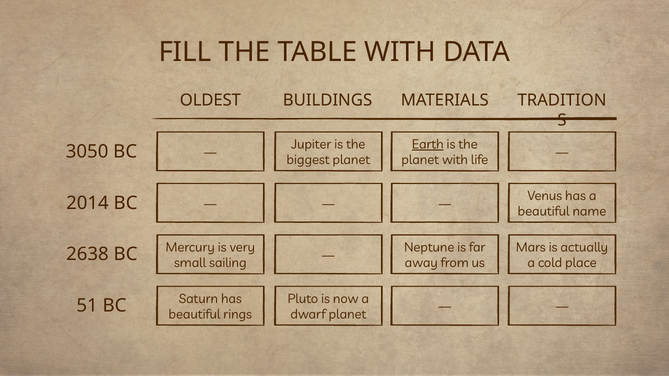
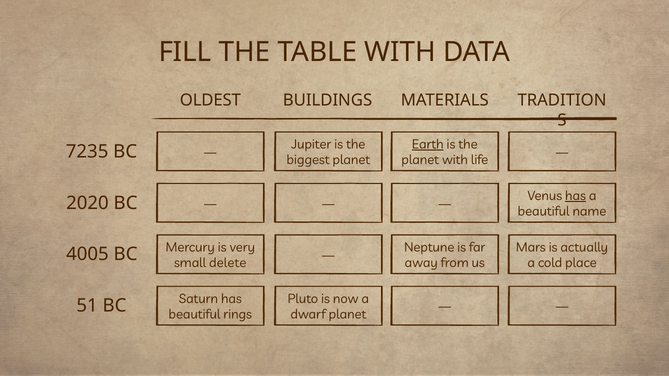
3050: 3050 -> 7235
has at (576, 196) underline: none -> present
2014: 2014 -> 2020
2638: 2638 -> 4005
sailing: sailing -> delete
